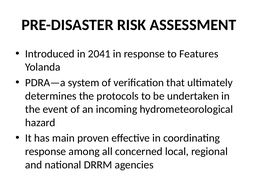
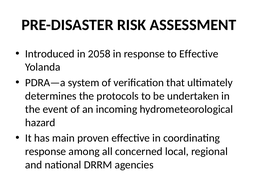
2041: 2041 -> 2058
to Features: Features -> Effective
